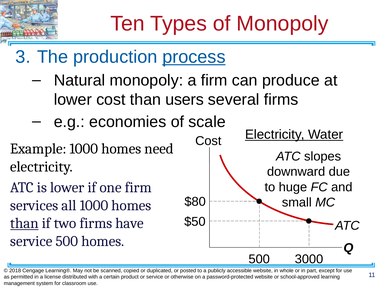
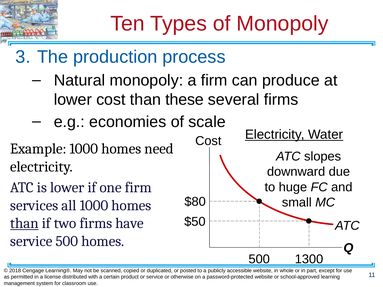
process underline: present -> none
users: users -> these
3000: 3000 -> 1300
